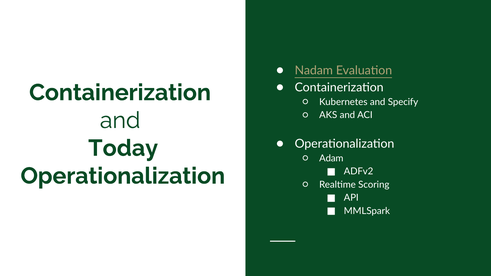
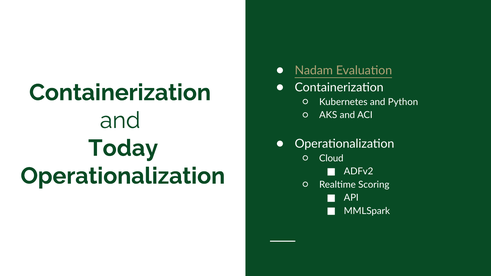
Specify: Specify -> Python
Adam: Adam -> Cloud
